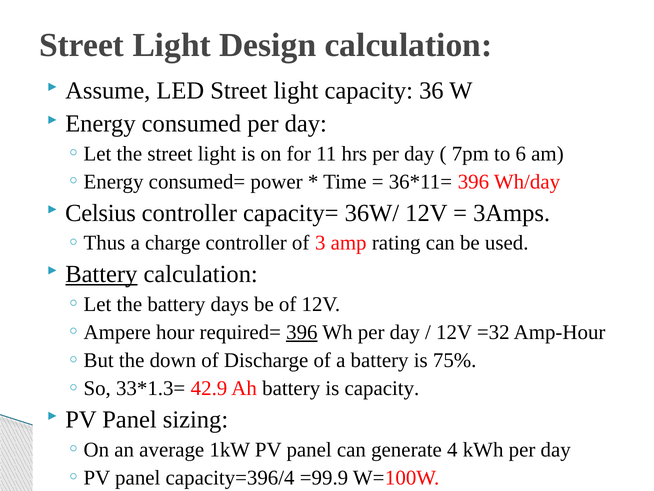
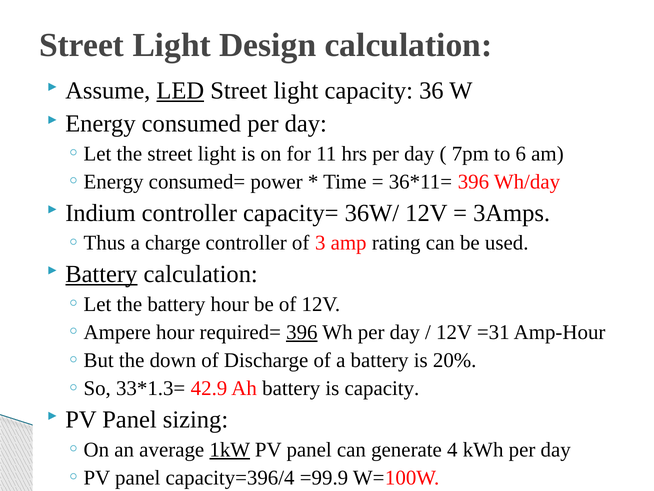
LED underline: none -> present
Celsius: Celsius -> Indium
battery days: days -> hour
=32: =32 -> =31
75%: 75% -> 20%
1kW underline: none -> present
